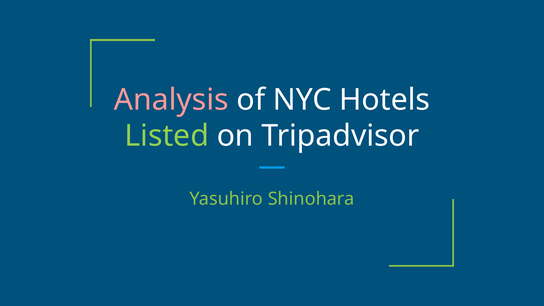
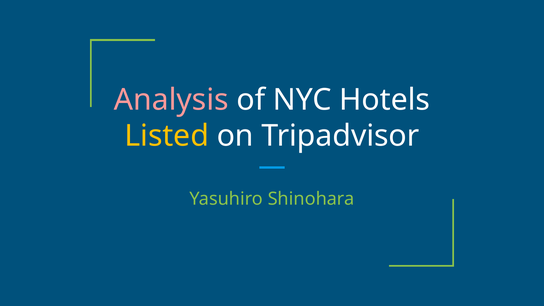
Listed colour: light green -> yellow
